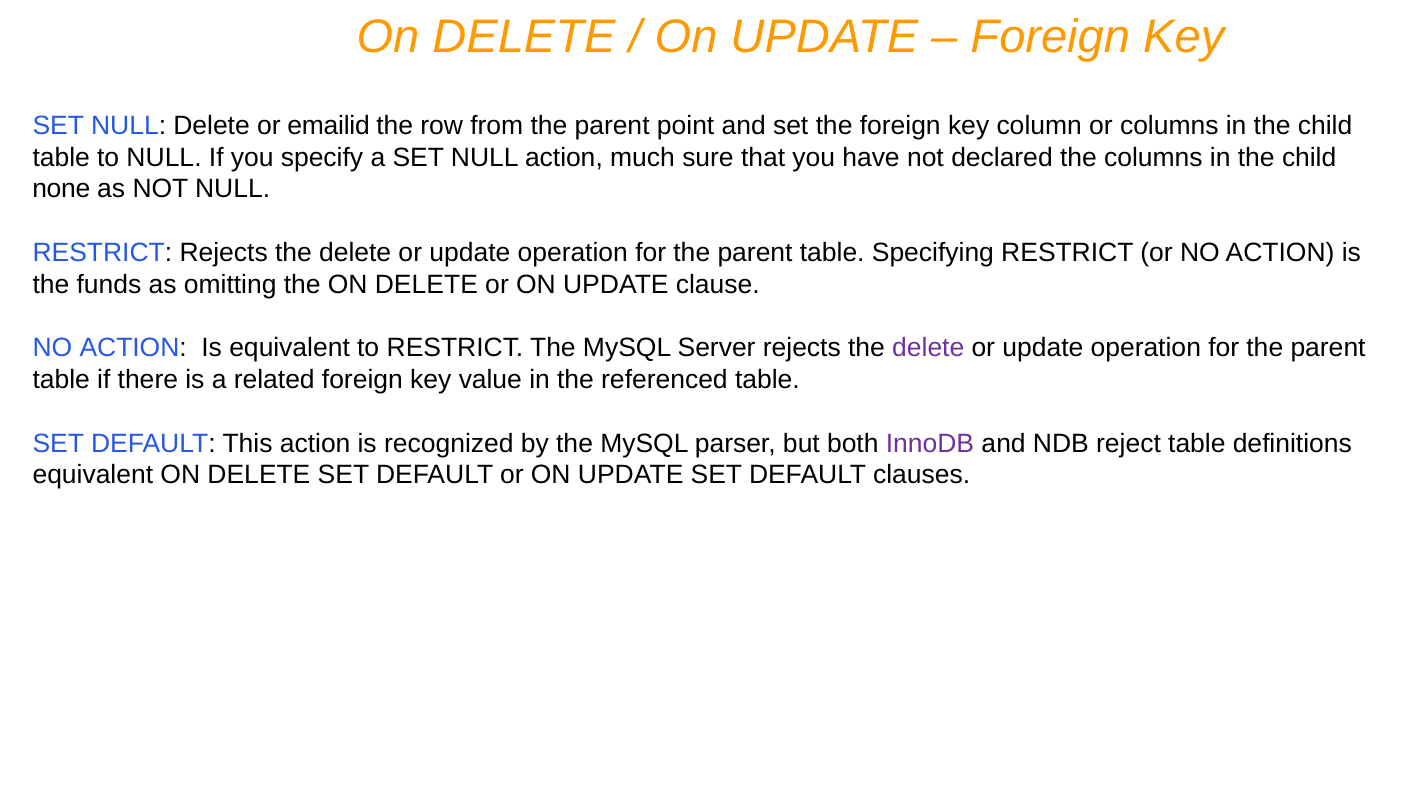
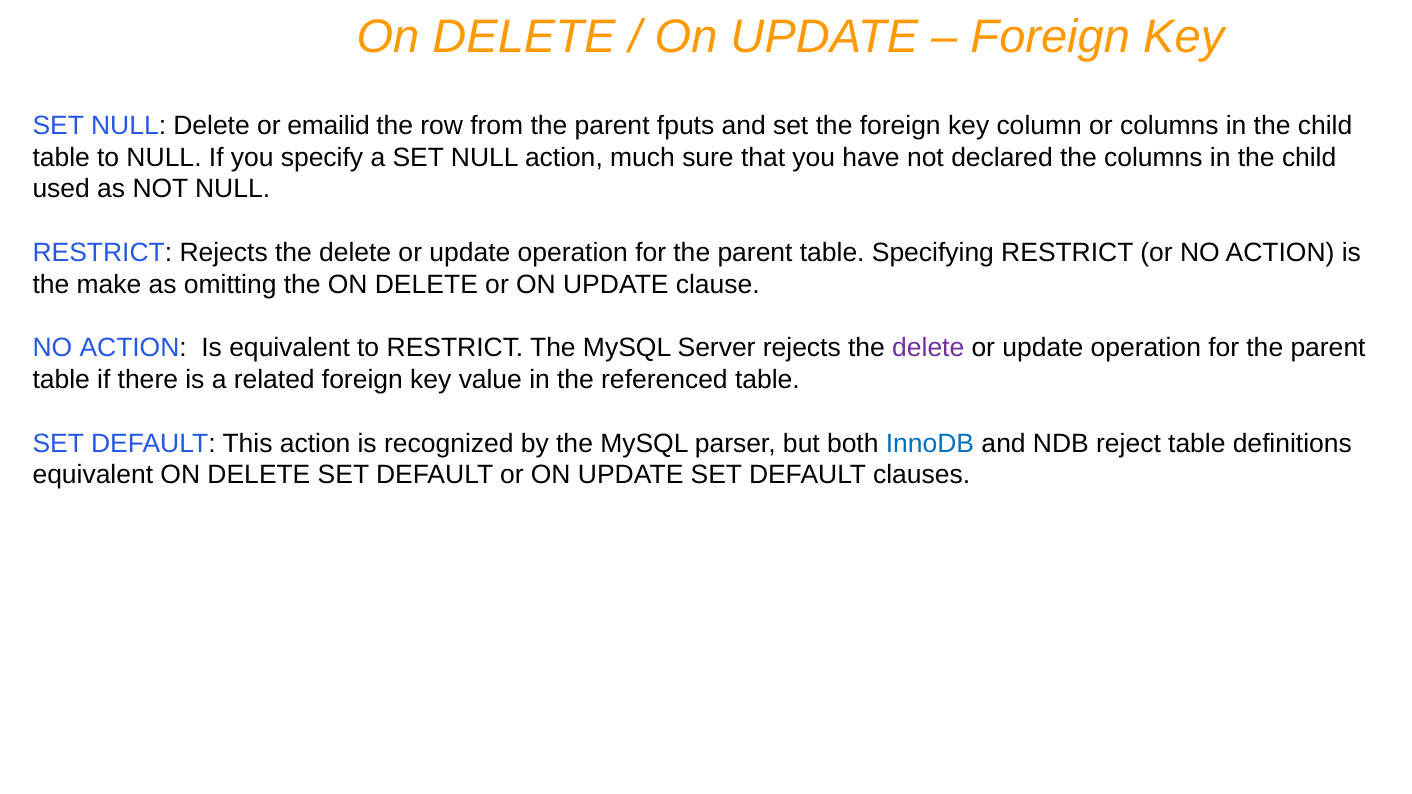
point: point -> fputs
none: none -> used
funds: funds -> make
InnoDB colour: purple -> blue
